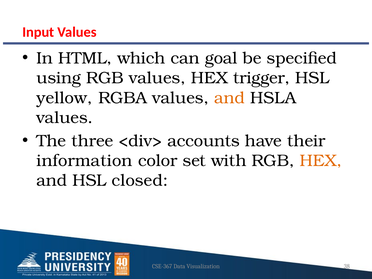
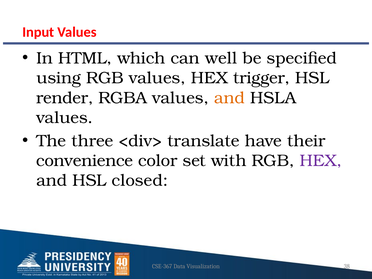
goal: goal -> well
yellow: yellow -> render
accounts: accounts -> translate
information: information -> convenience
HEX at (321, 161) colour: orange -> purple
